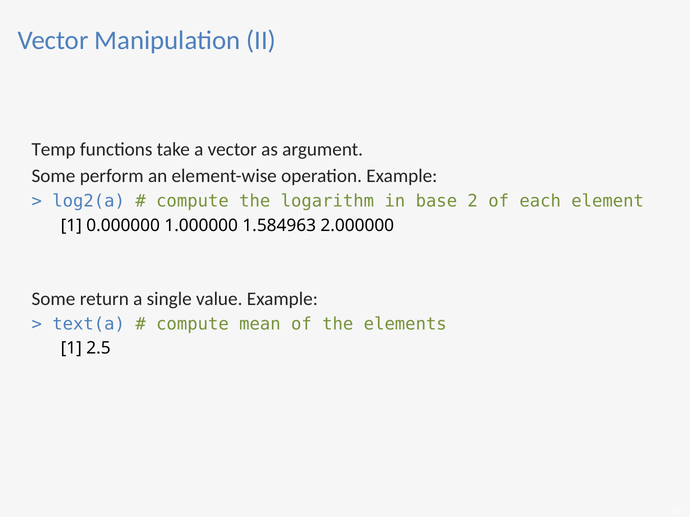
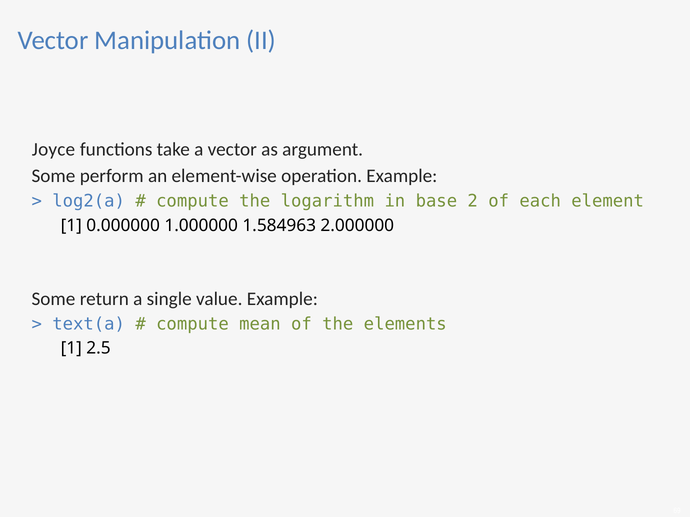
Temp: Temp -> Joyce
